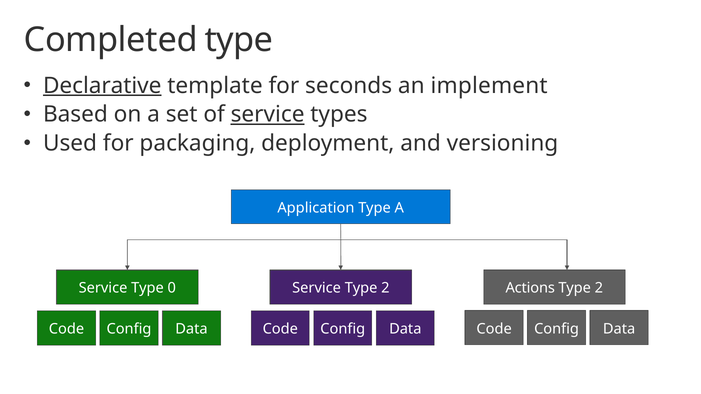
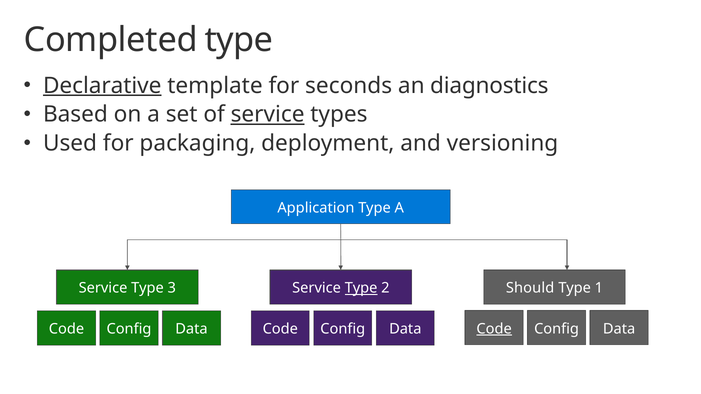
implement: implement -> diagnostics
0: 0 -> 3
Type at (361, 288) underline: none -> present
Actions: Actions -> Should
2 at (599, 288): 2 -> 1
Code at (494, 329) underline: none -> present
